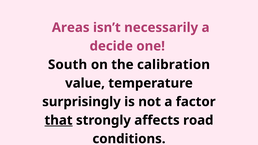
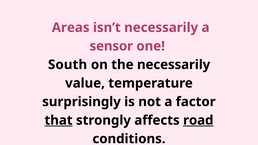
decide: decide -> sensor
the calibration: calibration -> necessarily
road underline: none -> present
